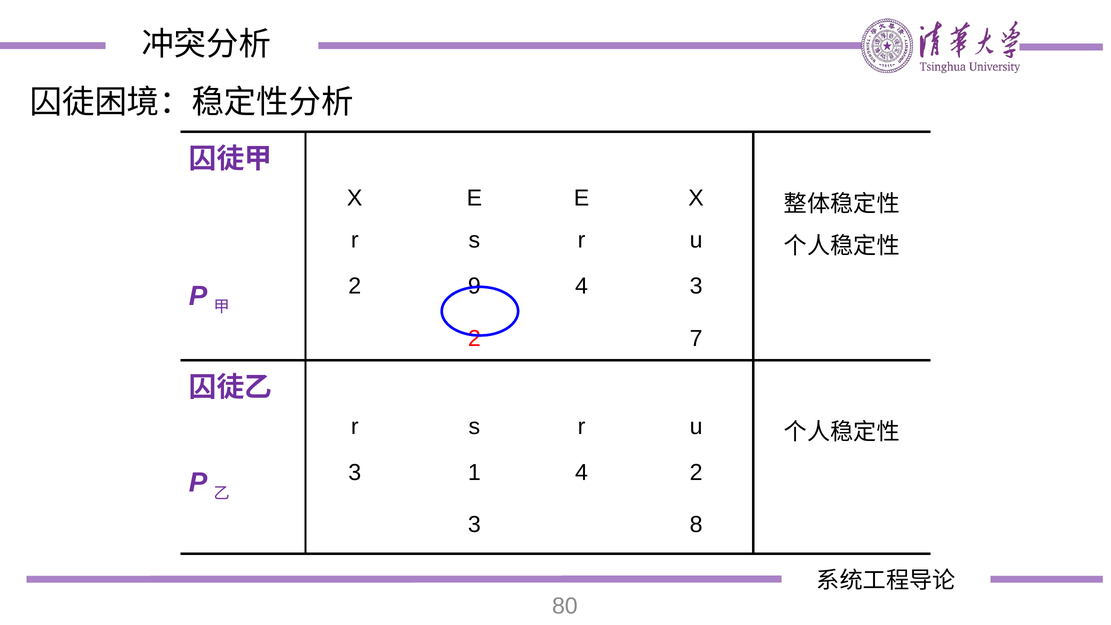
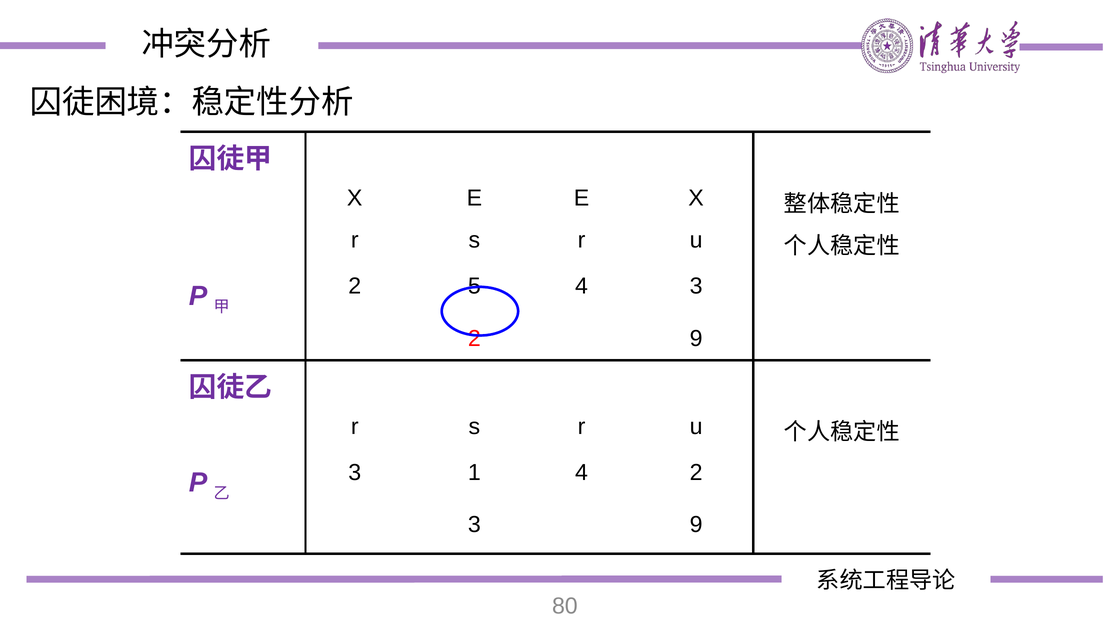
9: 9 -> 5
2 7: 7 -> 9
3 8: 8 -> 9
